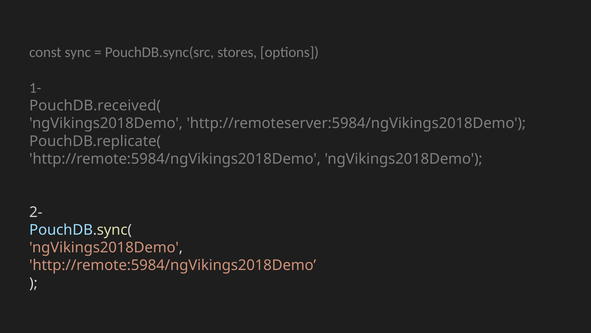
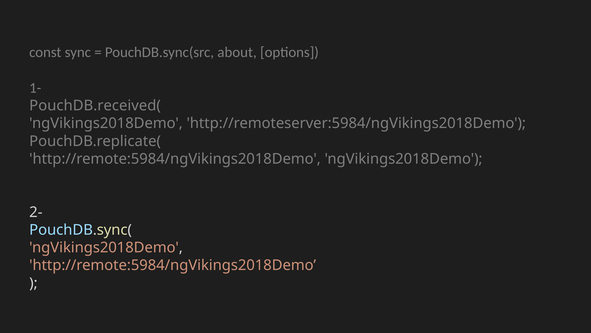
stores: stores -> about
